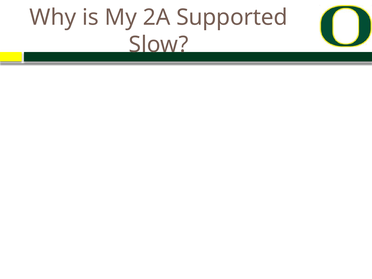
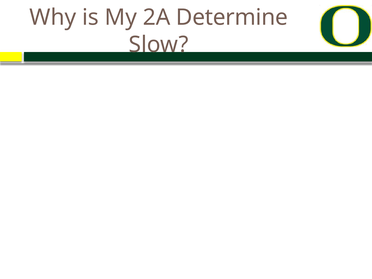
Supported: Supported -> Determine
